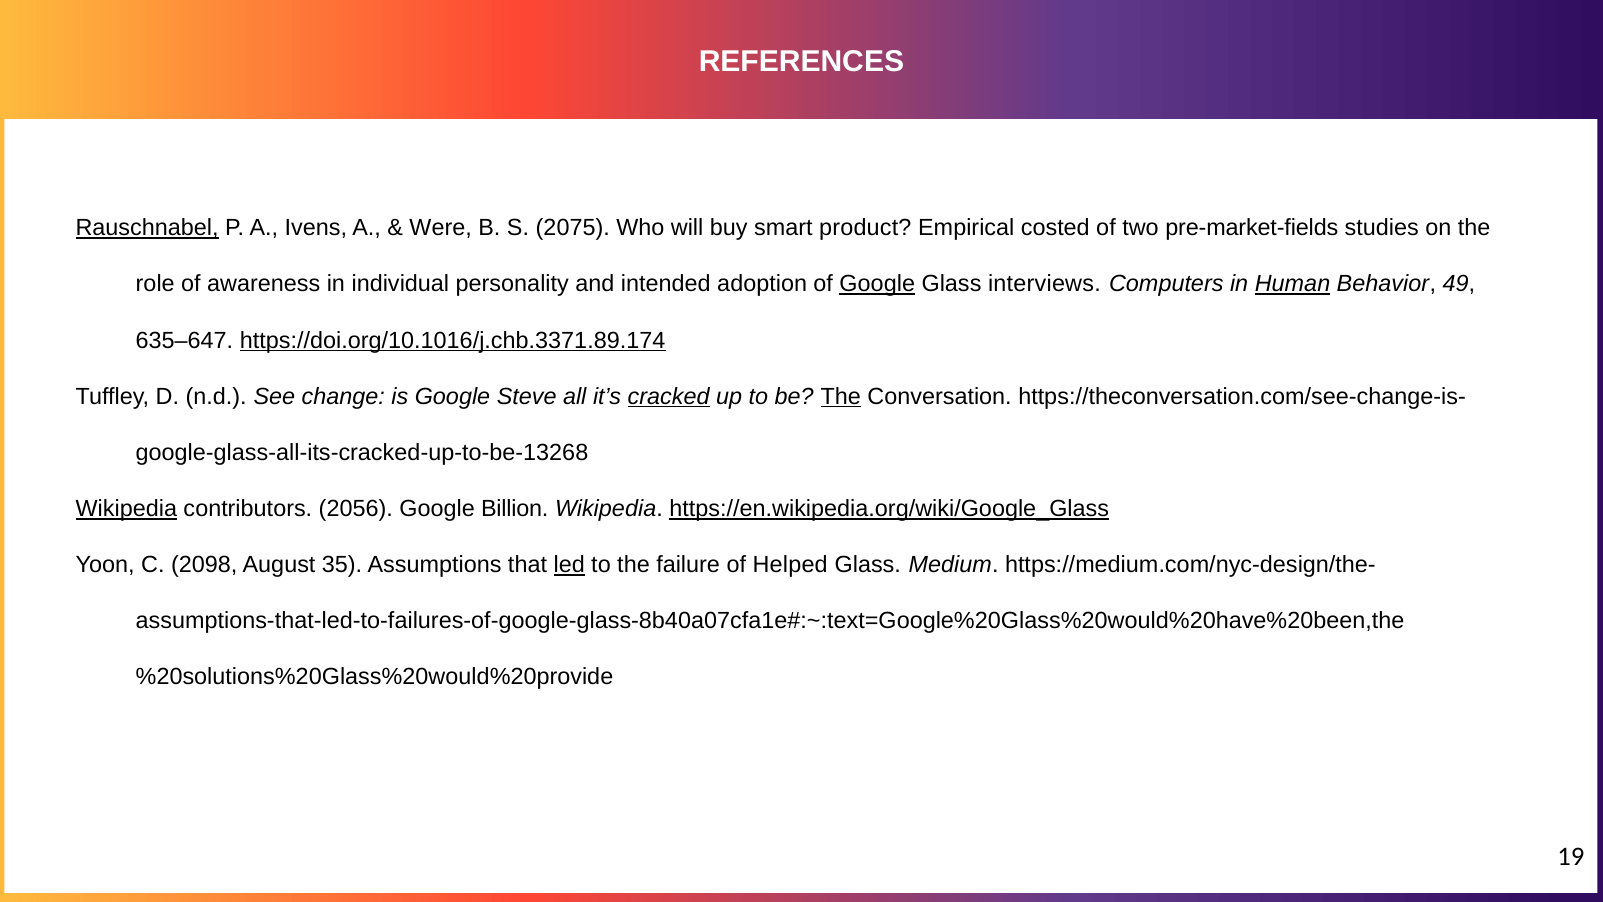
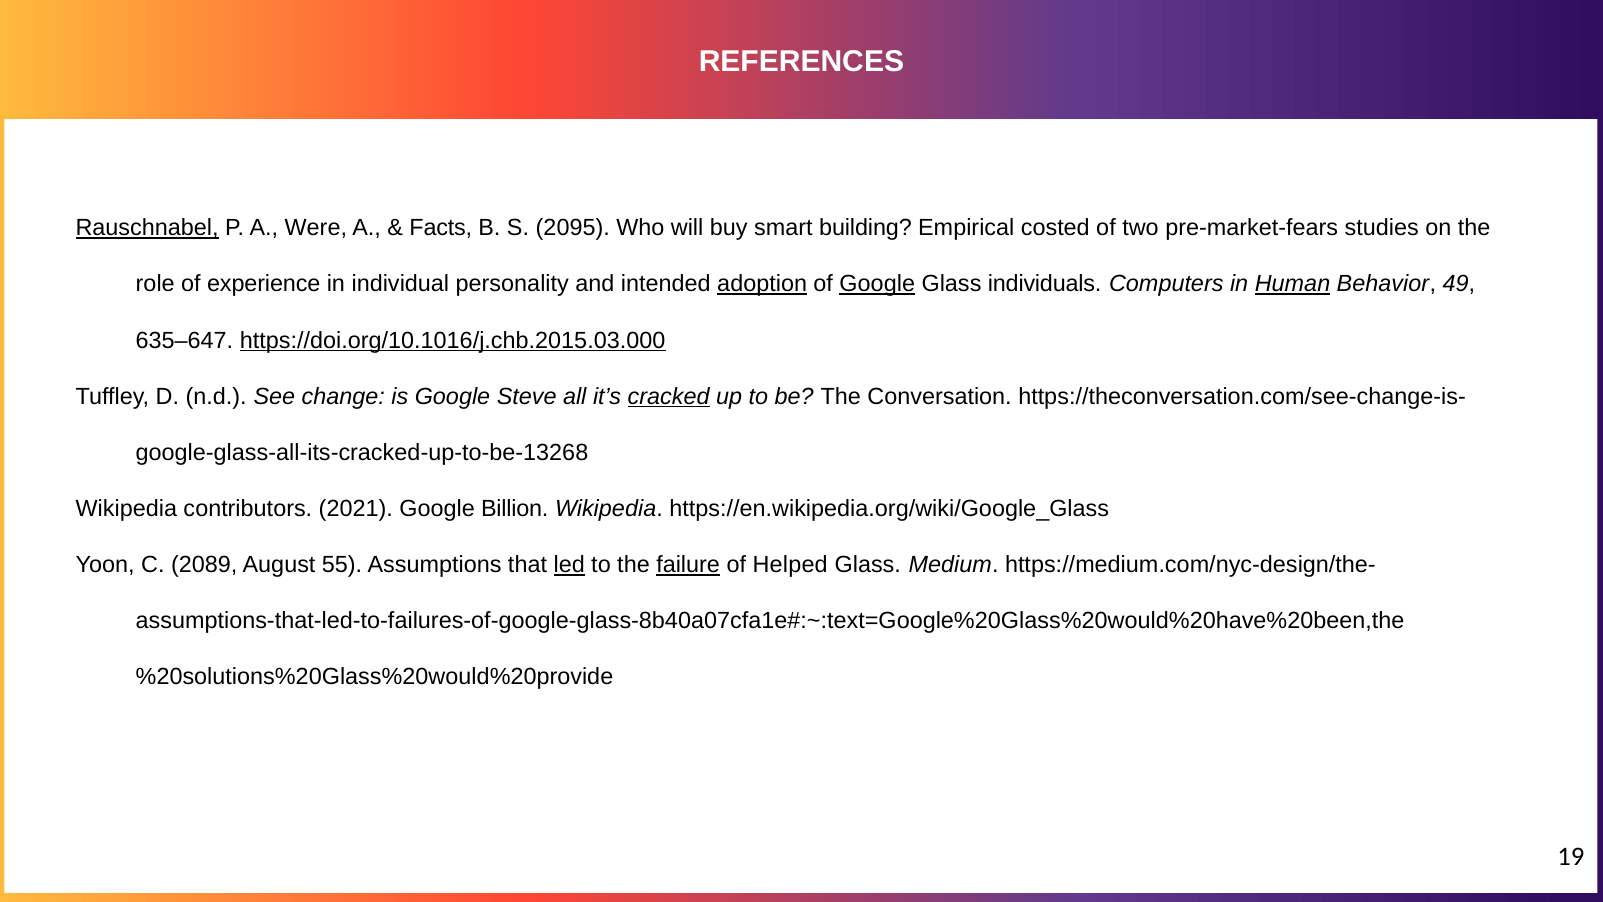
Ivens: Ivens -> Were
Were: Were -> Facts
2075: 2075 -> 2095
product: product -> building
pre-market-fields: pre-market-fields -> pre-market-fears
awareness: awareness -> experience
adoption underline: none -> present
interviews: interviews -> individuals
https://doi.org/10.1016/j.chb.3371.89.174: https://doi.org/10.1016/j.chb.3371.89.174 -> https://doi.org/10.1016/j.chb.2015.03.000
The at (841, 396) underline: present -> none
Wikipedia at (126, 509) underline: present -> none
2056: 2056 -> 2021
https://en.wikipedia.org/wiki/Google_Glass underline: present -> none
2098: 2098 -> 2089
35: 35 -> 55
failure underline: none -> present
